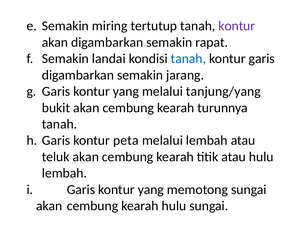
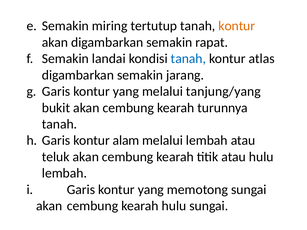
kontur at (237, 26) colour: purple -> orange
kontur garis: garis -> atlas
peta: peta -> alam
